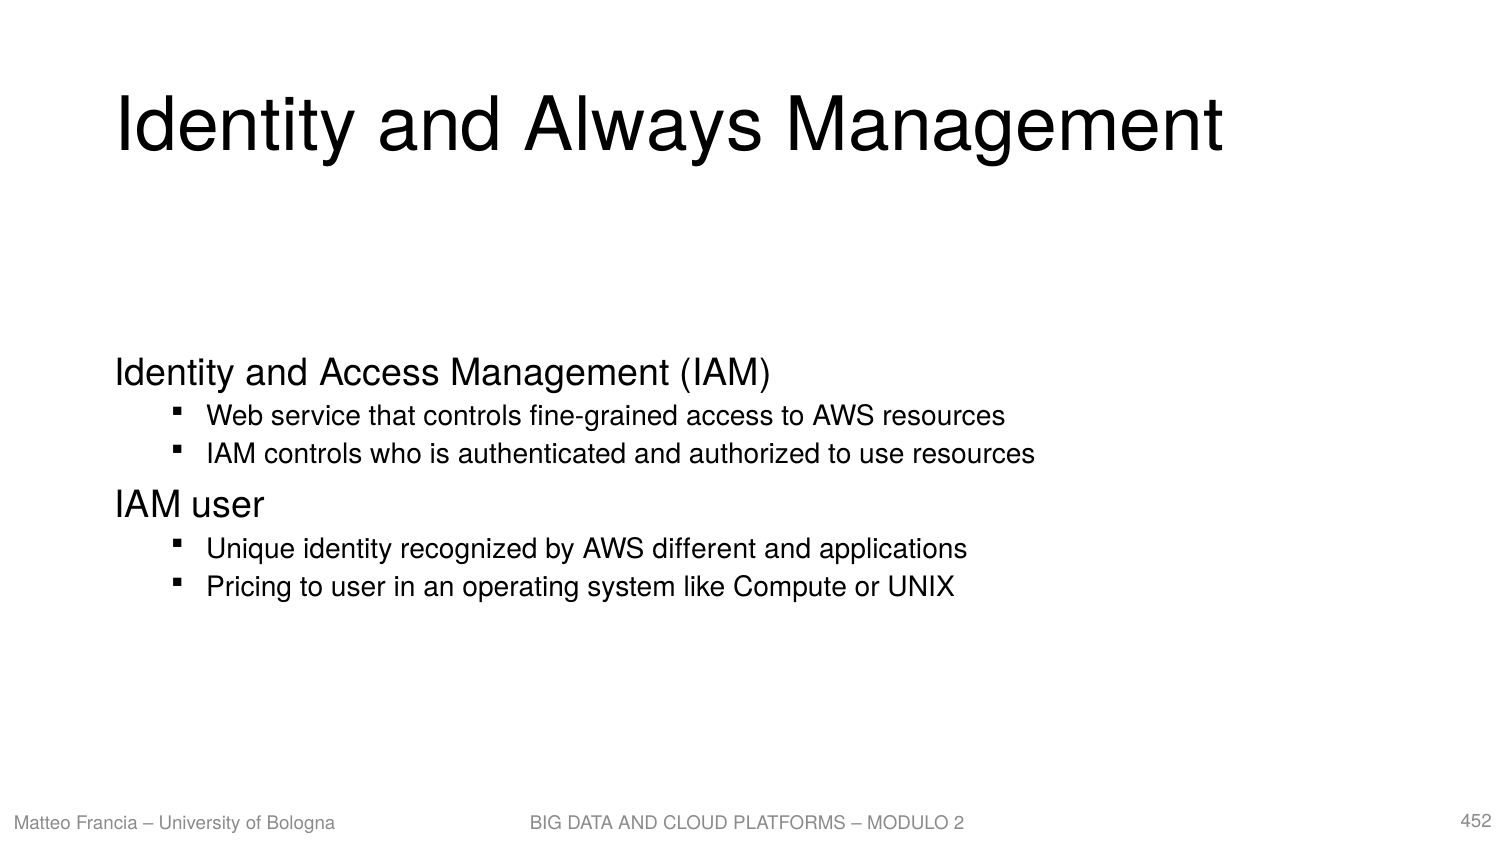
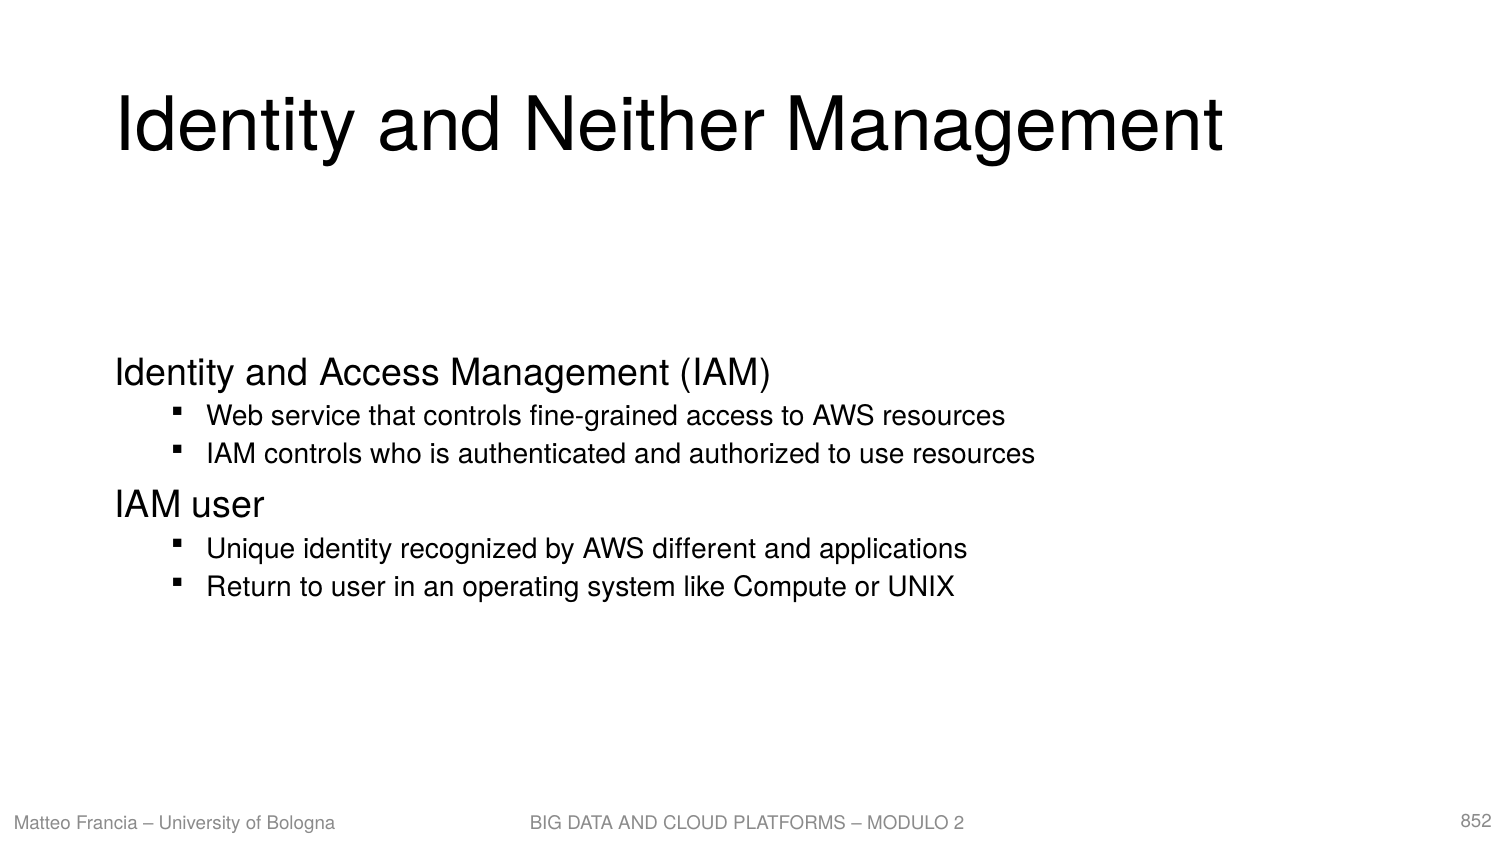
Always: Always -> Neither
Pricing: Pricing -> Return
452: 452 -> 852
